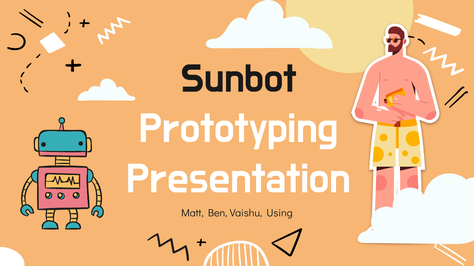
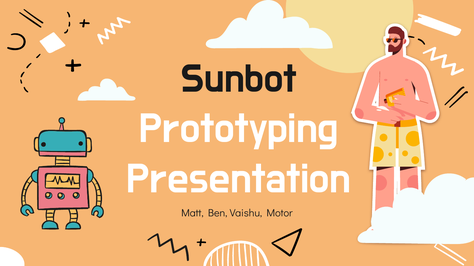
Using: Using -> Motor
